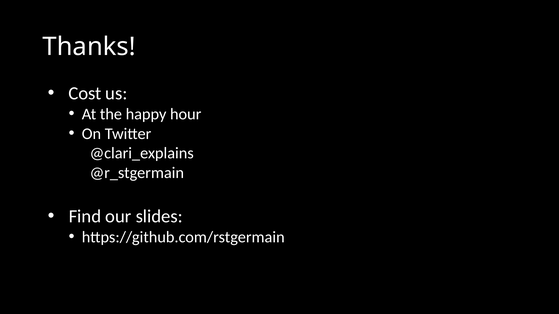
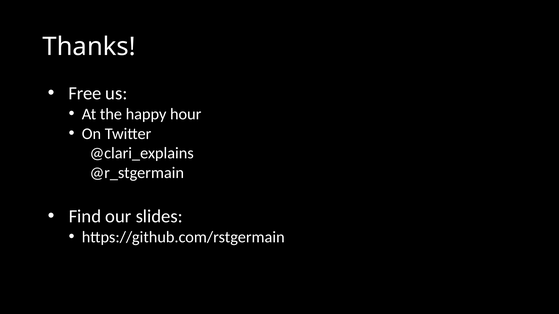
Cost: Cost -> Free
